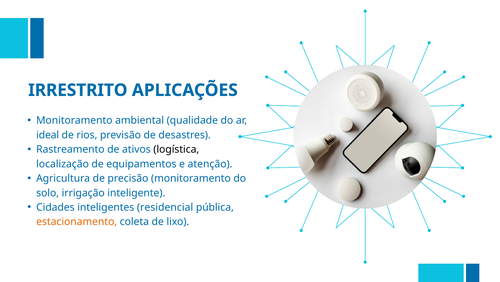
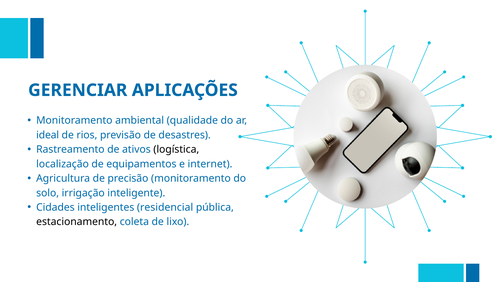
IRRESTRITO: IRRESTRITO -> GERENCIAR
atenção: atenção -> internet
estacionamento colour: orange -> black
